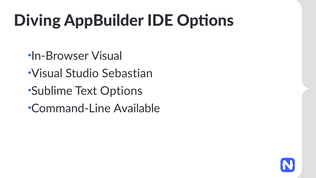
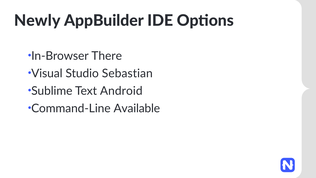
Diving: Diving -> Newly
In-Browser Visual: Visual -> There
Text Options: Options -> Android
